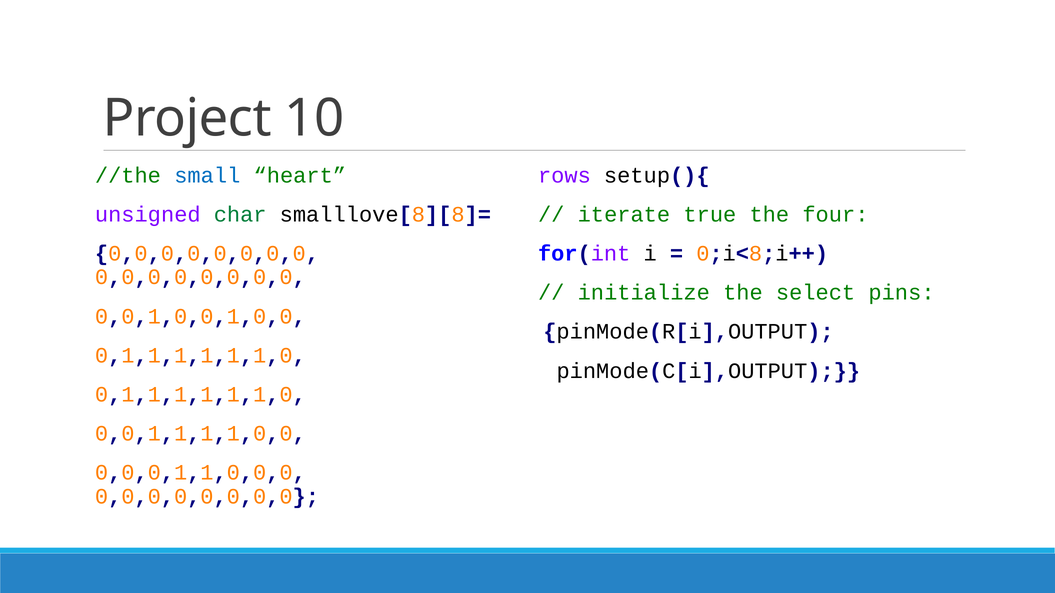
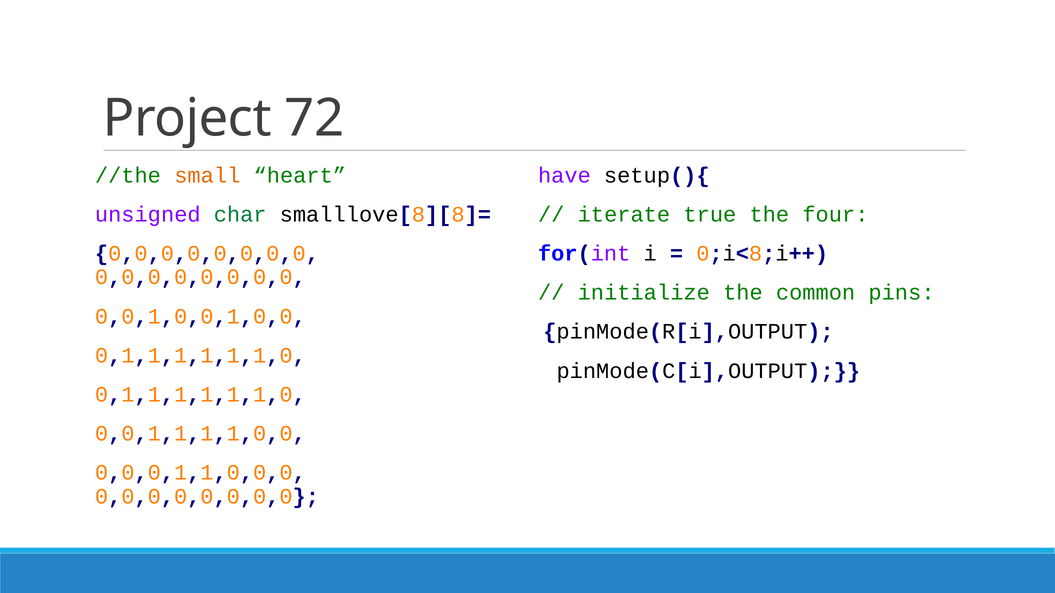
10: 10 -> 72
small colour: blue -> orange
rows: rows -> have
select: select -> common
